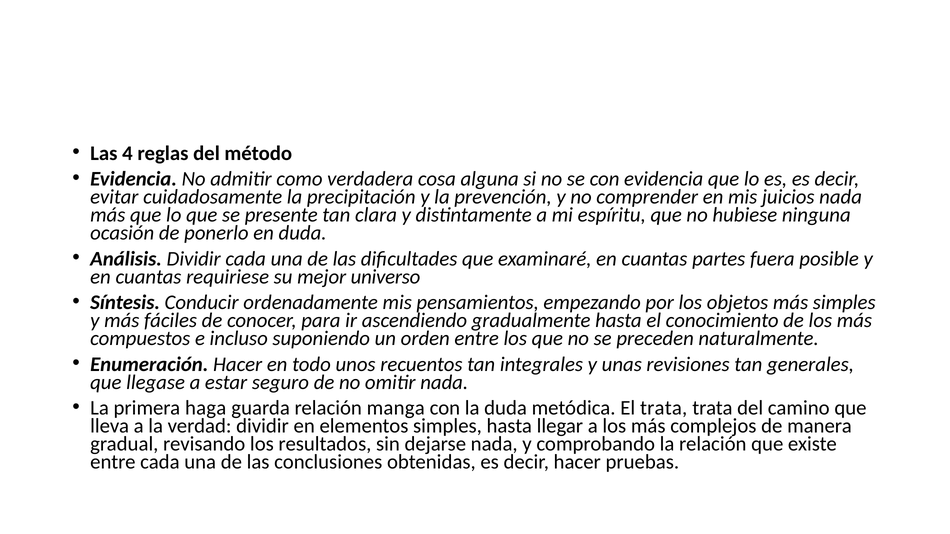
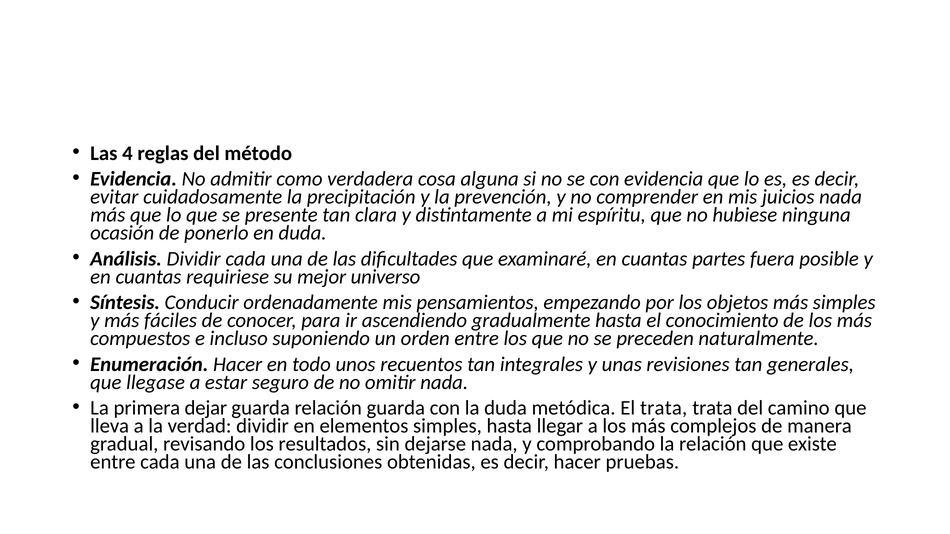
haga: haga -> dejar
relación manga: manga -> guarda
